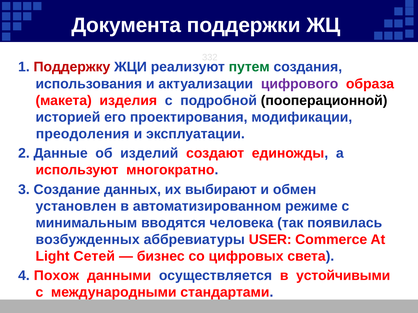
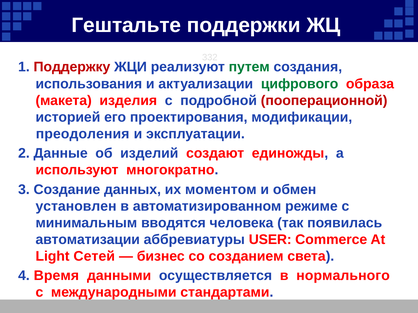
Документа: Документа -> Гештальте
цифрового colour: purple -> green
пооперационной colour: black -> red
выбирают: выбирают -> моментом
возбужденных: возбужденных -> автоматизации
цифровых: цифровых -> созданием
Похож: Похож -> Время
устойчивыми: устойчивыми -> нормального
